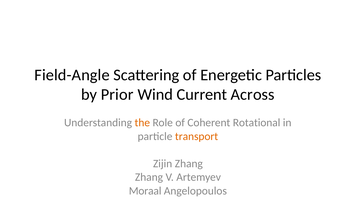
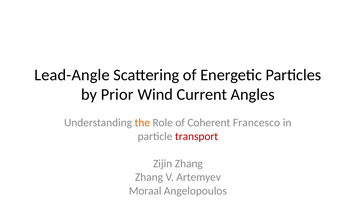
Field-Angle: Field-Angle -> Lead-Angle
Across: Across -> Angles
Rotational: Rotational -> Francesco
transport colour: orange -> red
